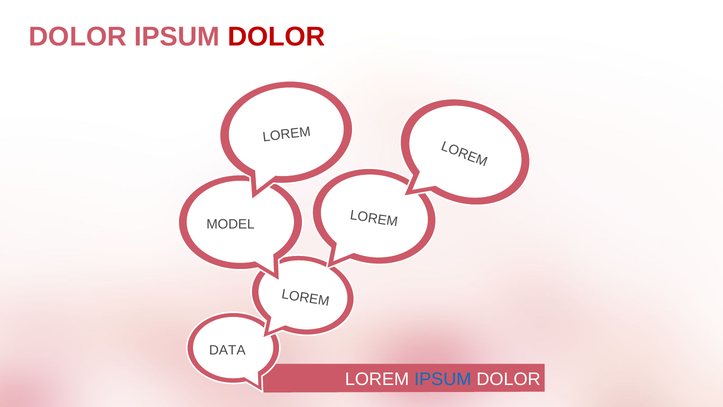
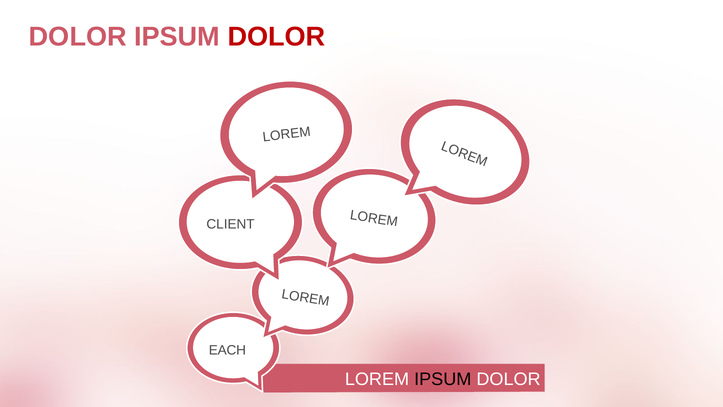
MODEL: MODEL -> CLIENT
DATA: DATA -> EACH
IPSUM at (443, 379) colour: blue -> black
